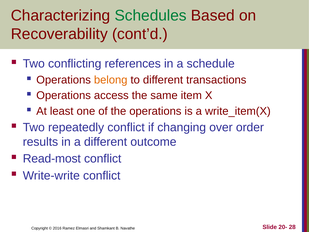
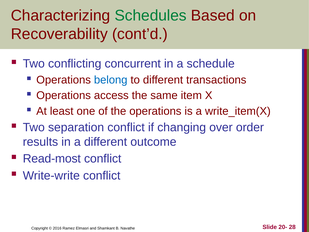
references: references -> concurrent
belong colour: orange -> blue
repeatedly: repeatedly -> separation
